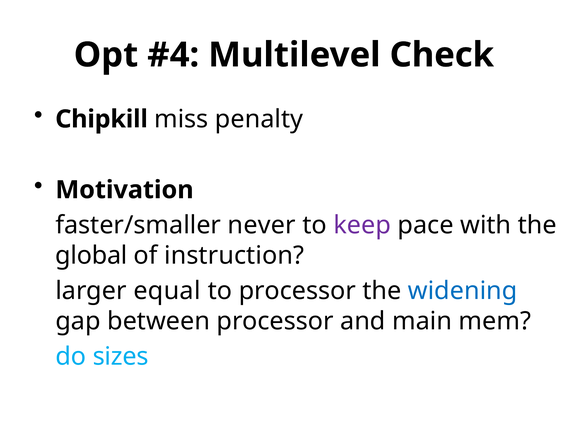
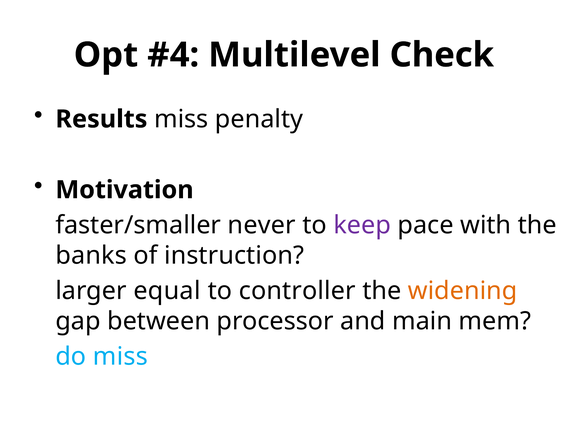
Chipkill: Chipkill -> Results
global: global -> banks
to processor: processor -> controller
widening colour: blue -> orange
do sizes: sizes -> miss
